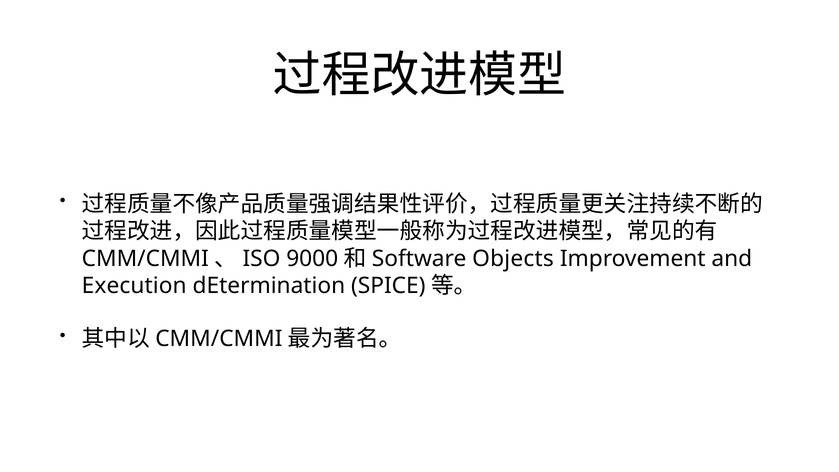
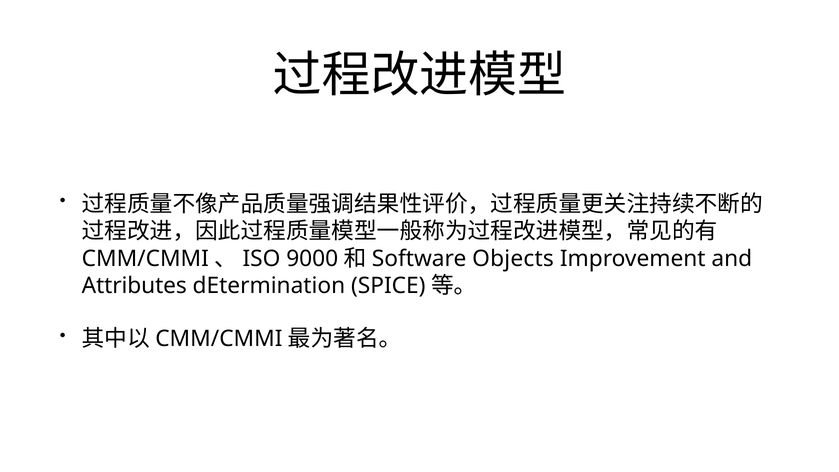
Execution: Execution -> Attributes
